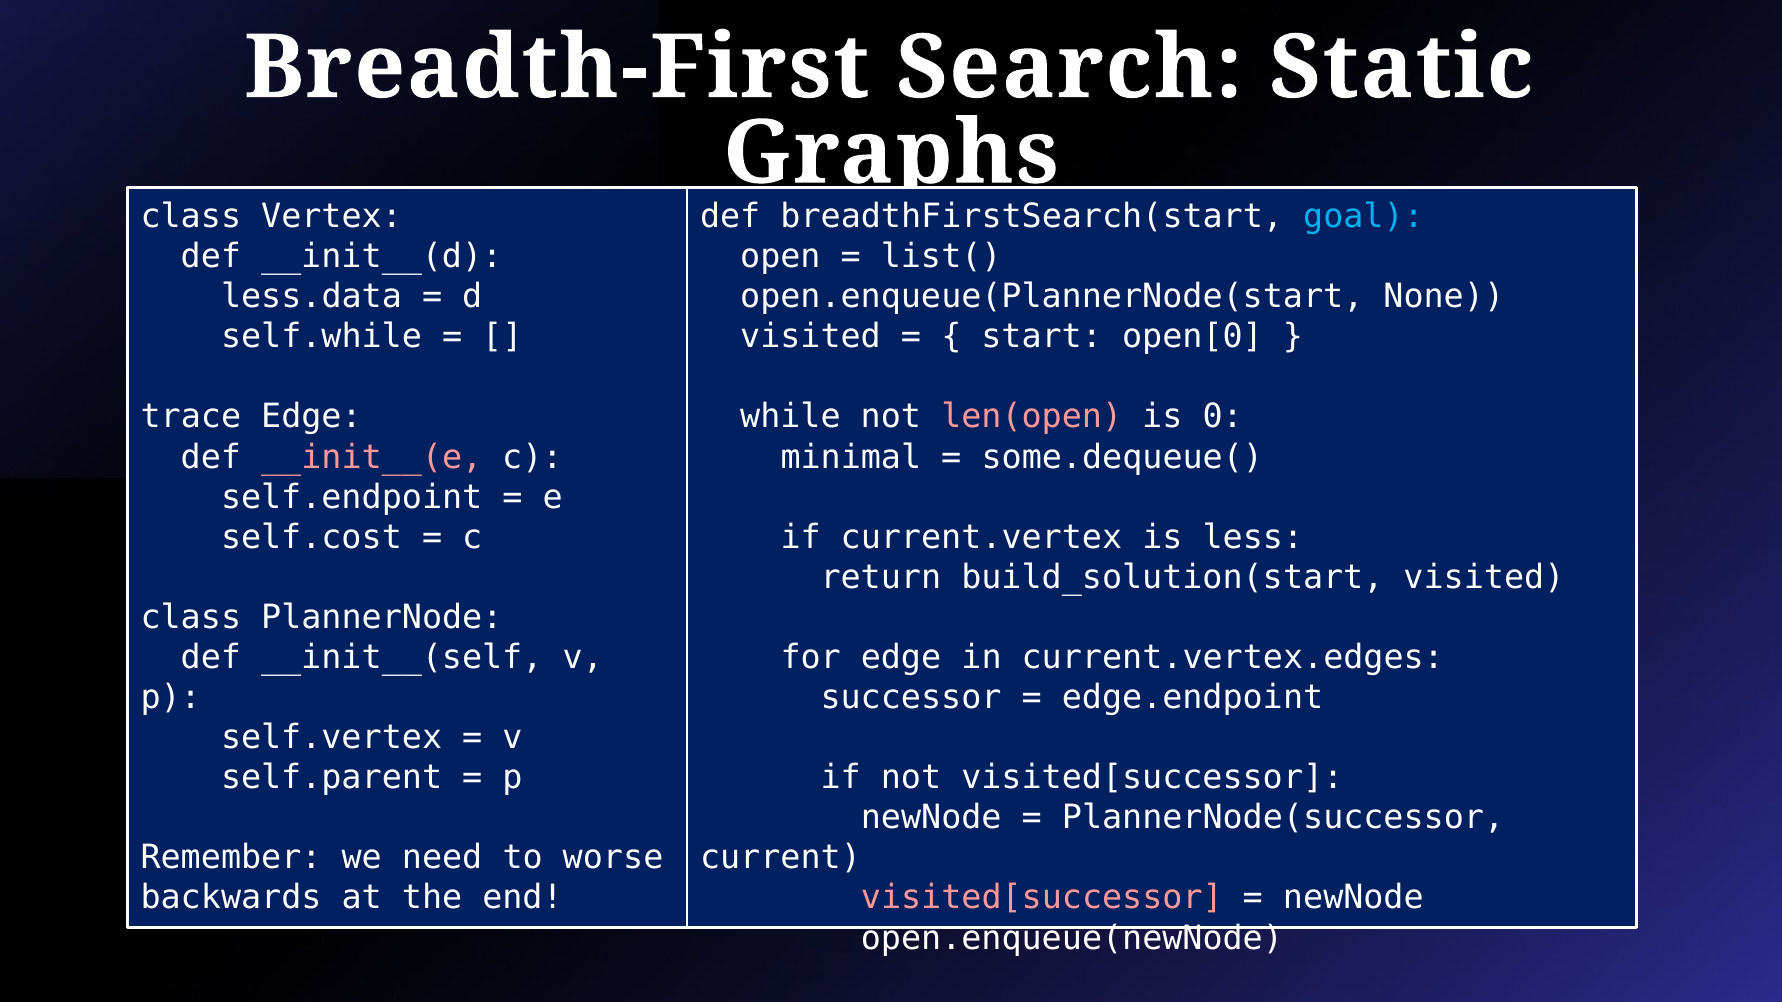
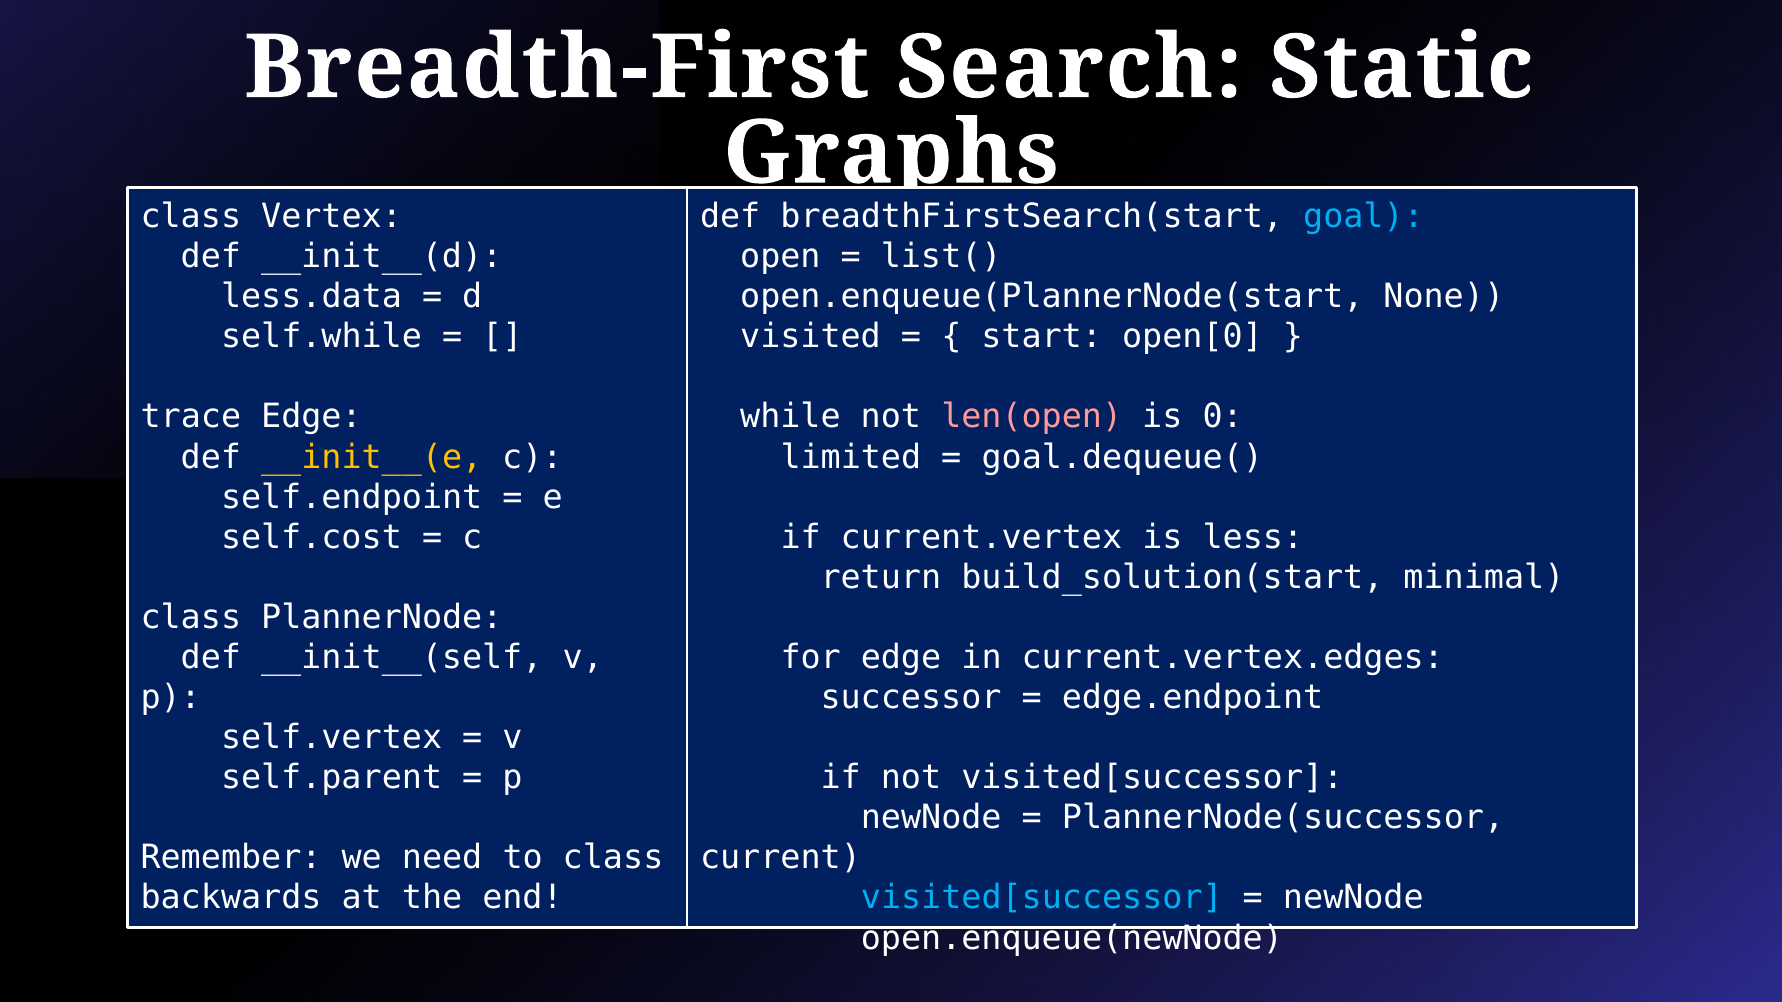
__init__(e colour: pink -> yellow
minimal: minimal -> limited
some.dequeue(: some.dequeue( -> goal.dequeue(
build_solution(start visited: visited -> minimal
to worse: worse -> class
visited[successor at (1042, 898) colour: pink -> light blue
